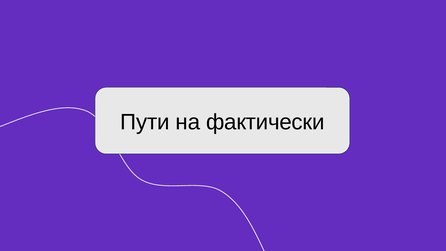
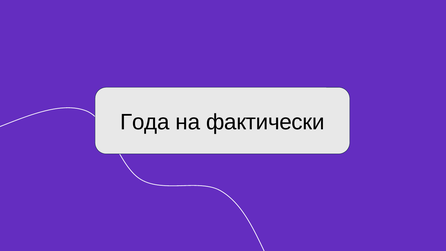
Пути: Пути -> Года
